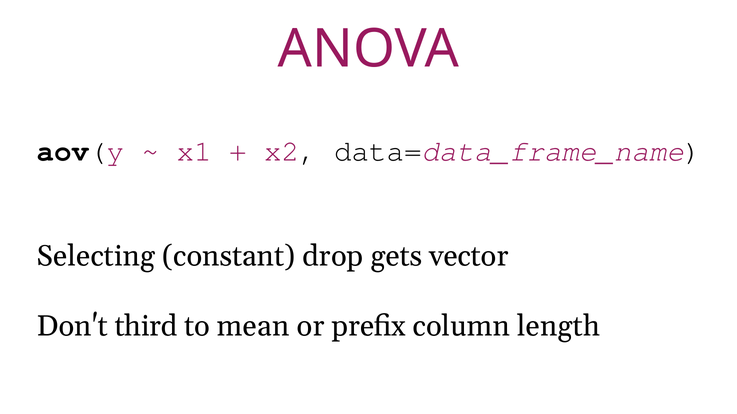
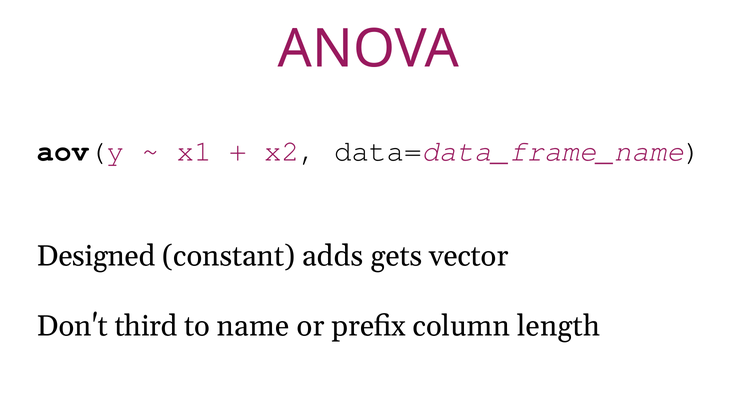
Selecting: Selecting -> Designed
drop: drop -> adds
mean: mean -> name
